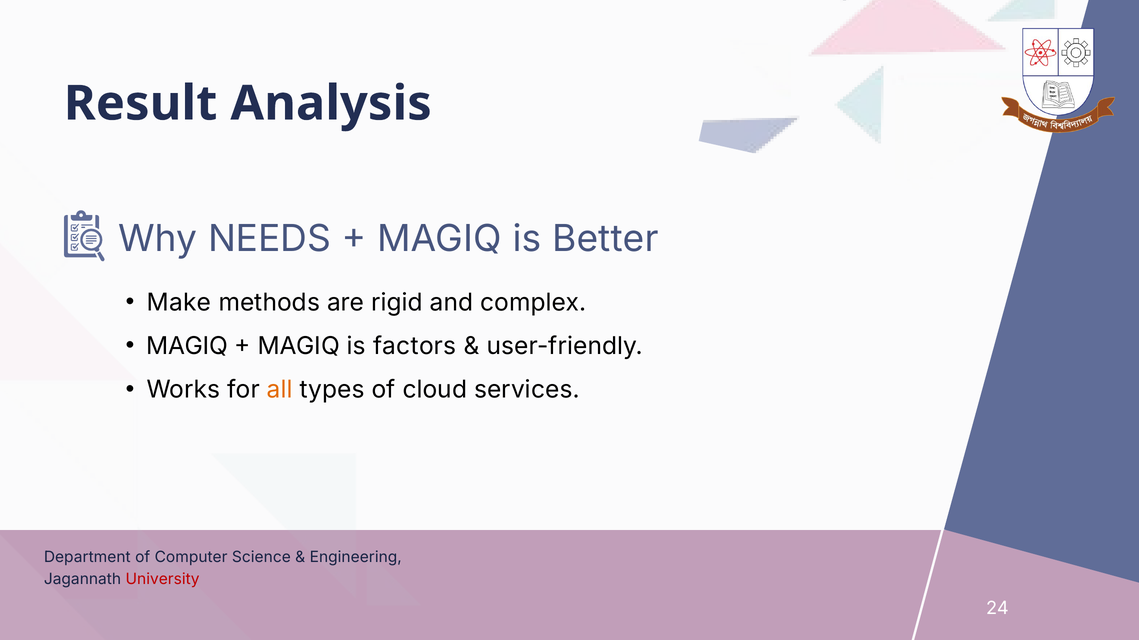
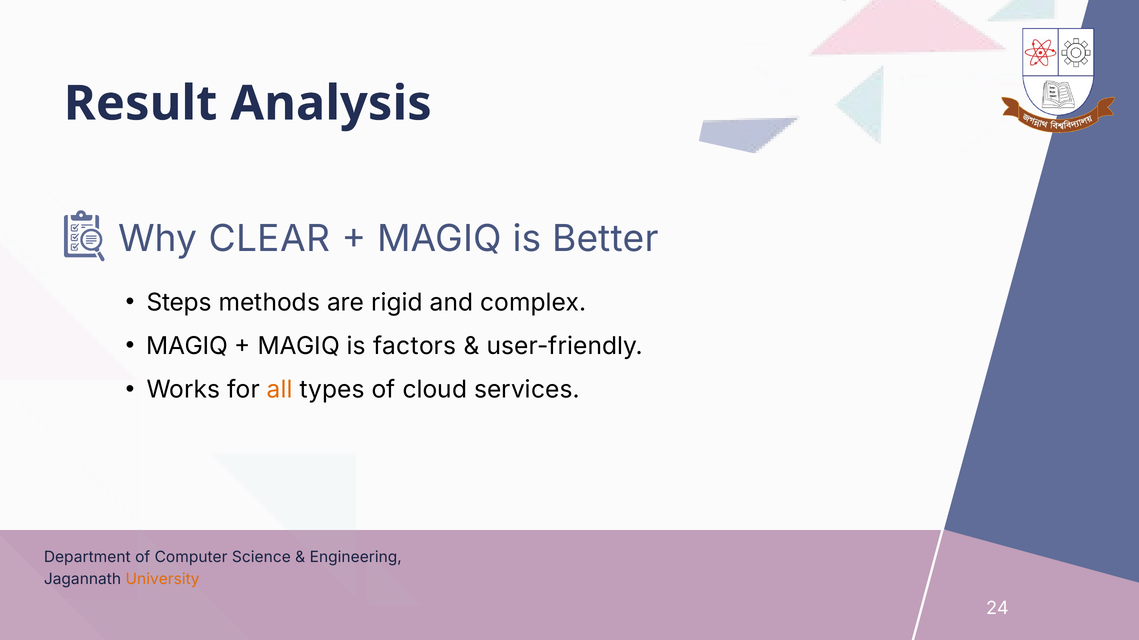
NEEDS: NEEDS -> CLEAR
Make: Make -> Steps
University colour: red -> orange
